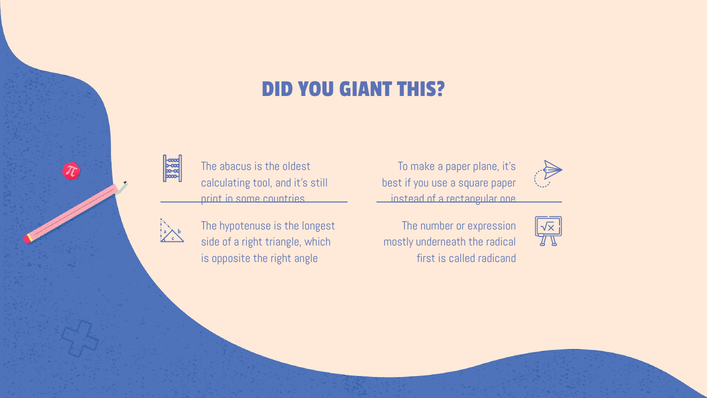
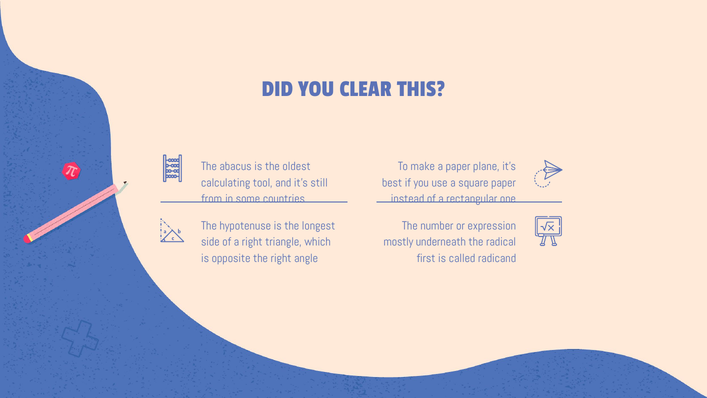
GIANT: GIANT -> CLEAR
print: print -> from
